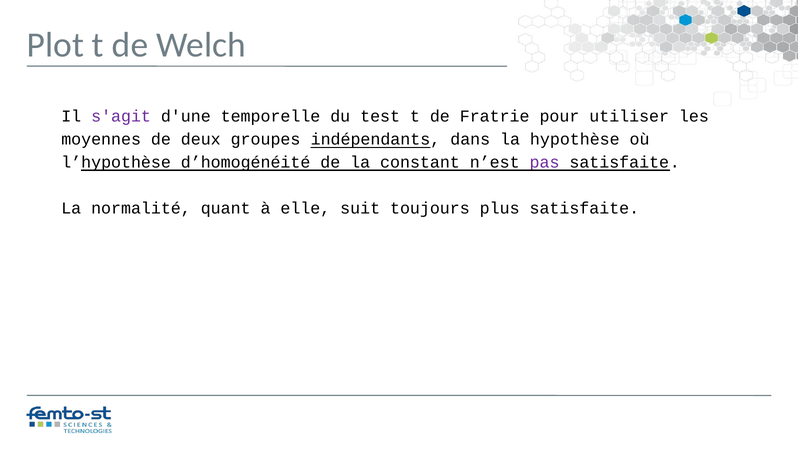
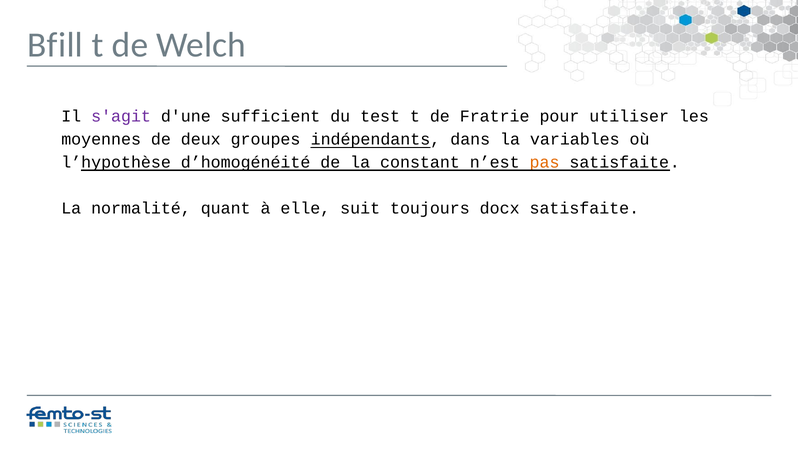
Plot: Plot -> Bfill
temporelle: temporelle -> sufficient
hypothèse: hypothèse -> variables
pas colour: purple -> orange
plus: plus -> docx
